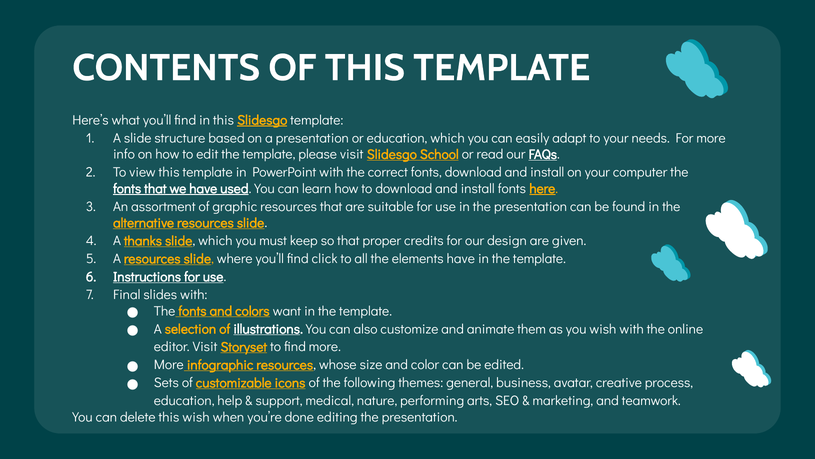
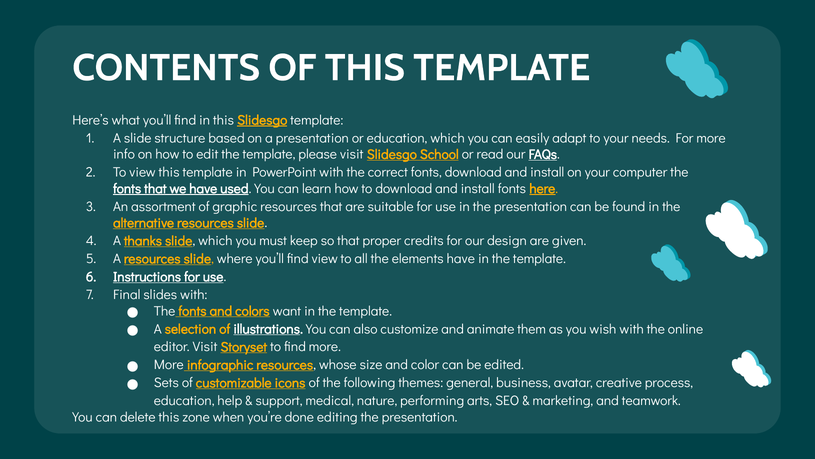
find click: click -> view
this wish: wish -> zone
